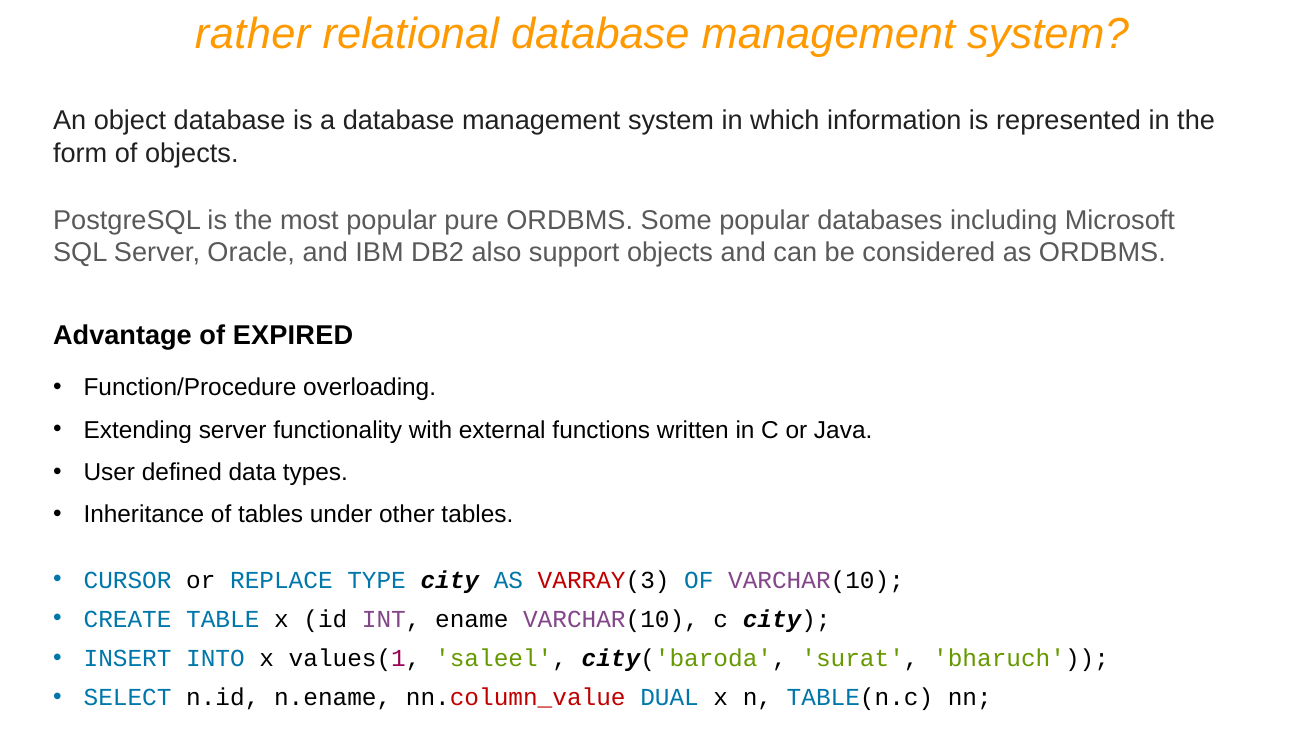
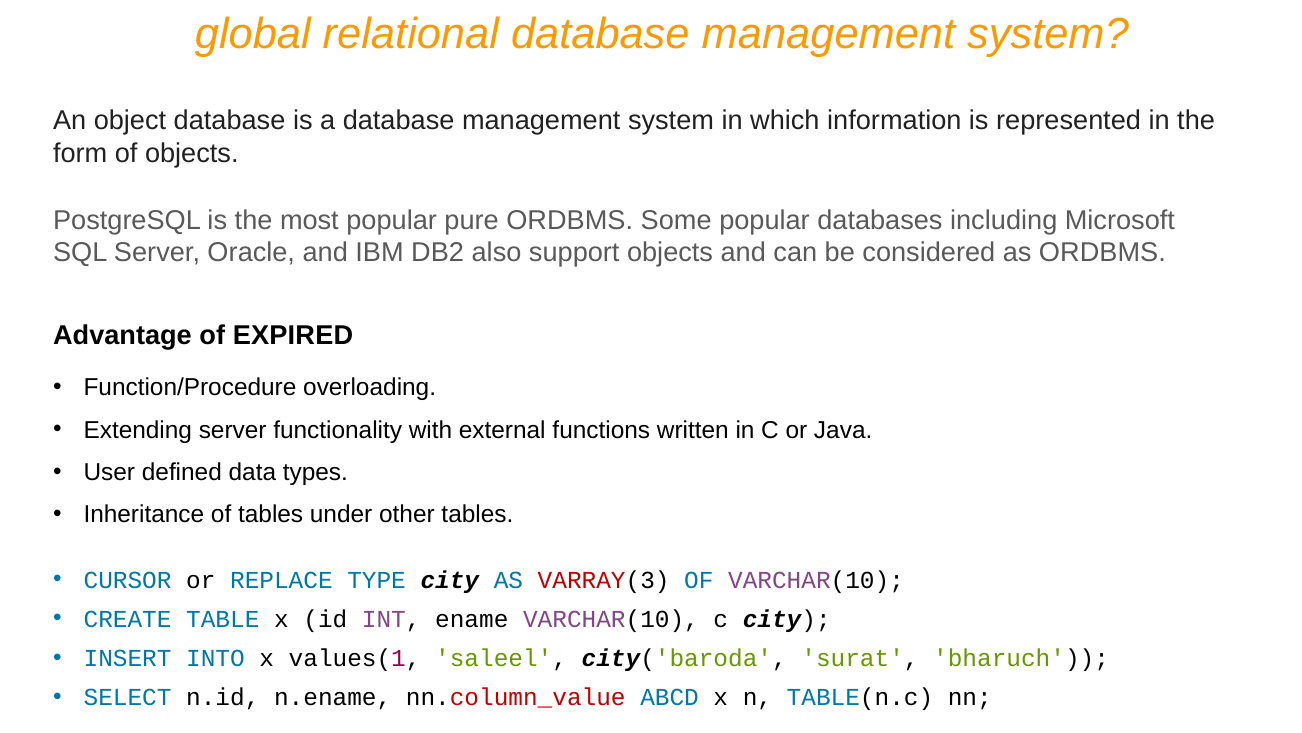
rather: rather -> global
DUAL: DUAL -> ABCD
